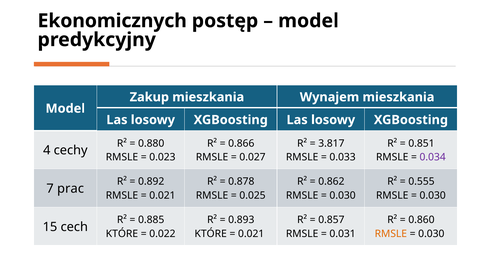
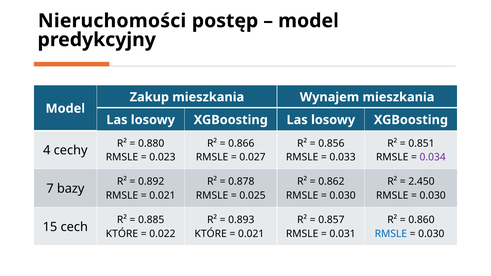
Ekonomicznych: Ekonomicznych -> Nieruchomości
3.817: 3.817 -> 0.856
0.555: 0.555 -> 2.450
prac: prac -> bazy
RMSLE at (391, 234) colour: orange -> blue
